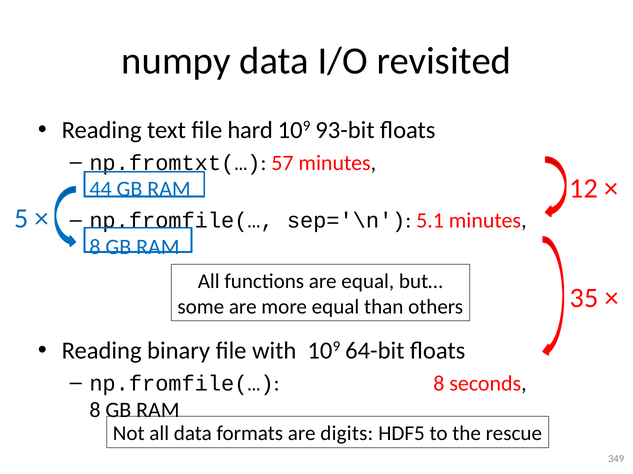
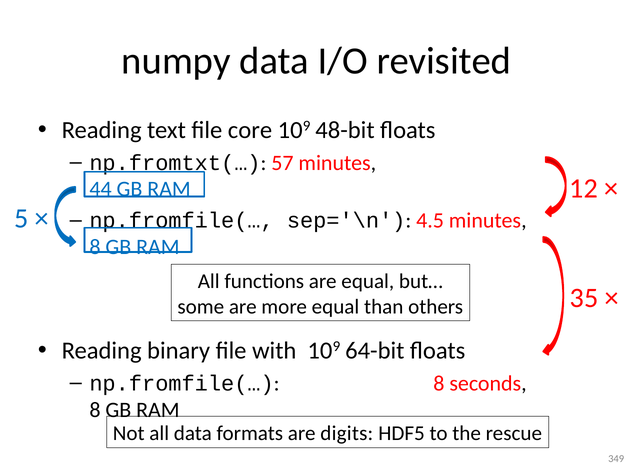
hard: hard -> core
93-bit: 93-bit -> 48-bit
5.1: 5.1 -> 4.5
